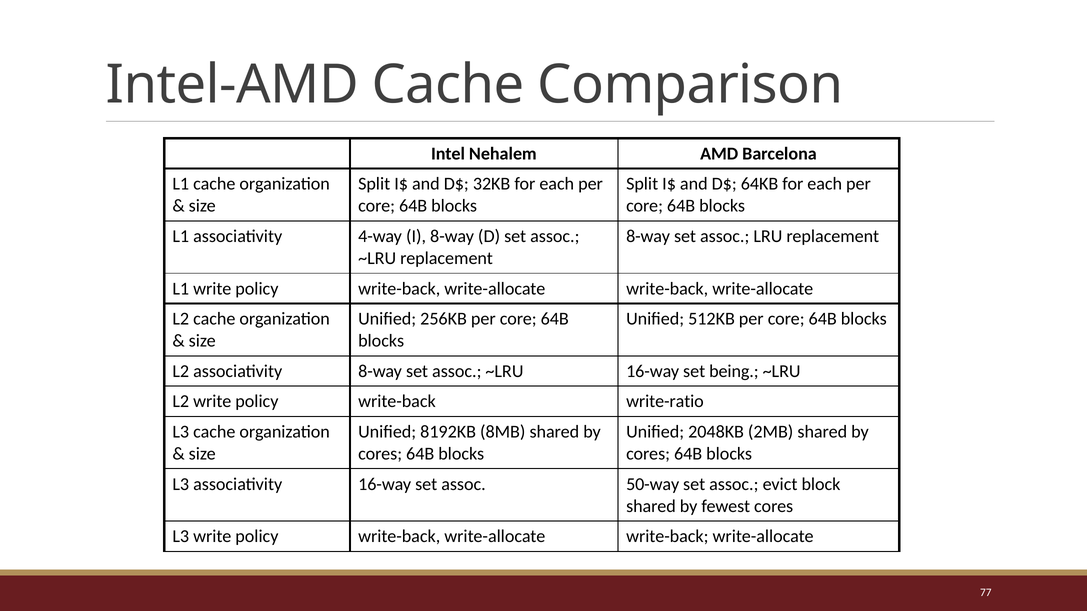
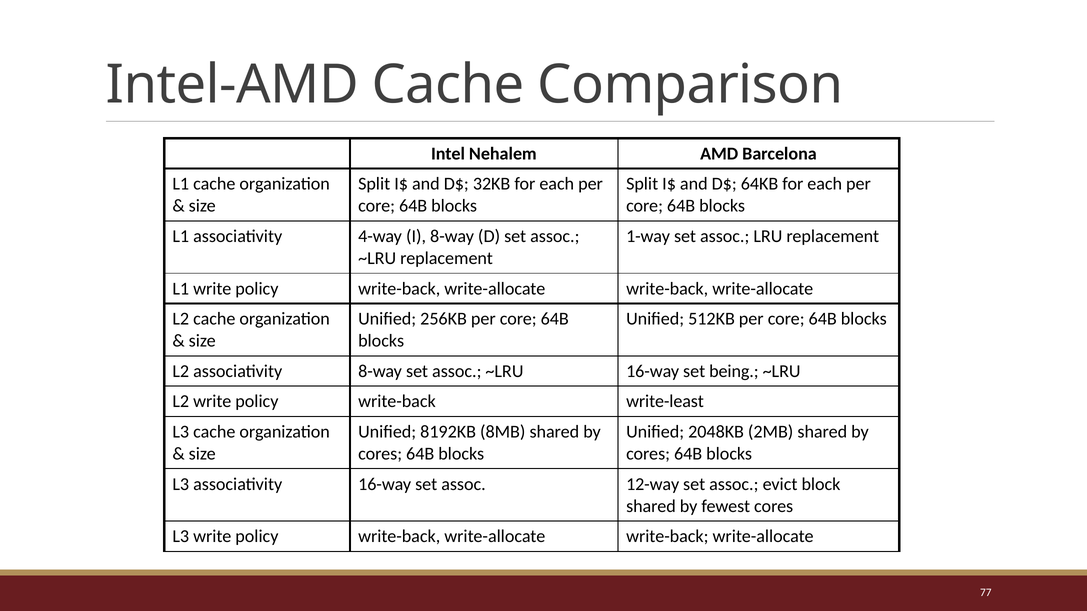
8-way at (648, 236): 8-way -> 1-way
write-ratio: write-ratio -> write-least
50-way: 50-way -> 12-way
